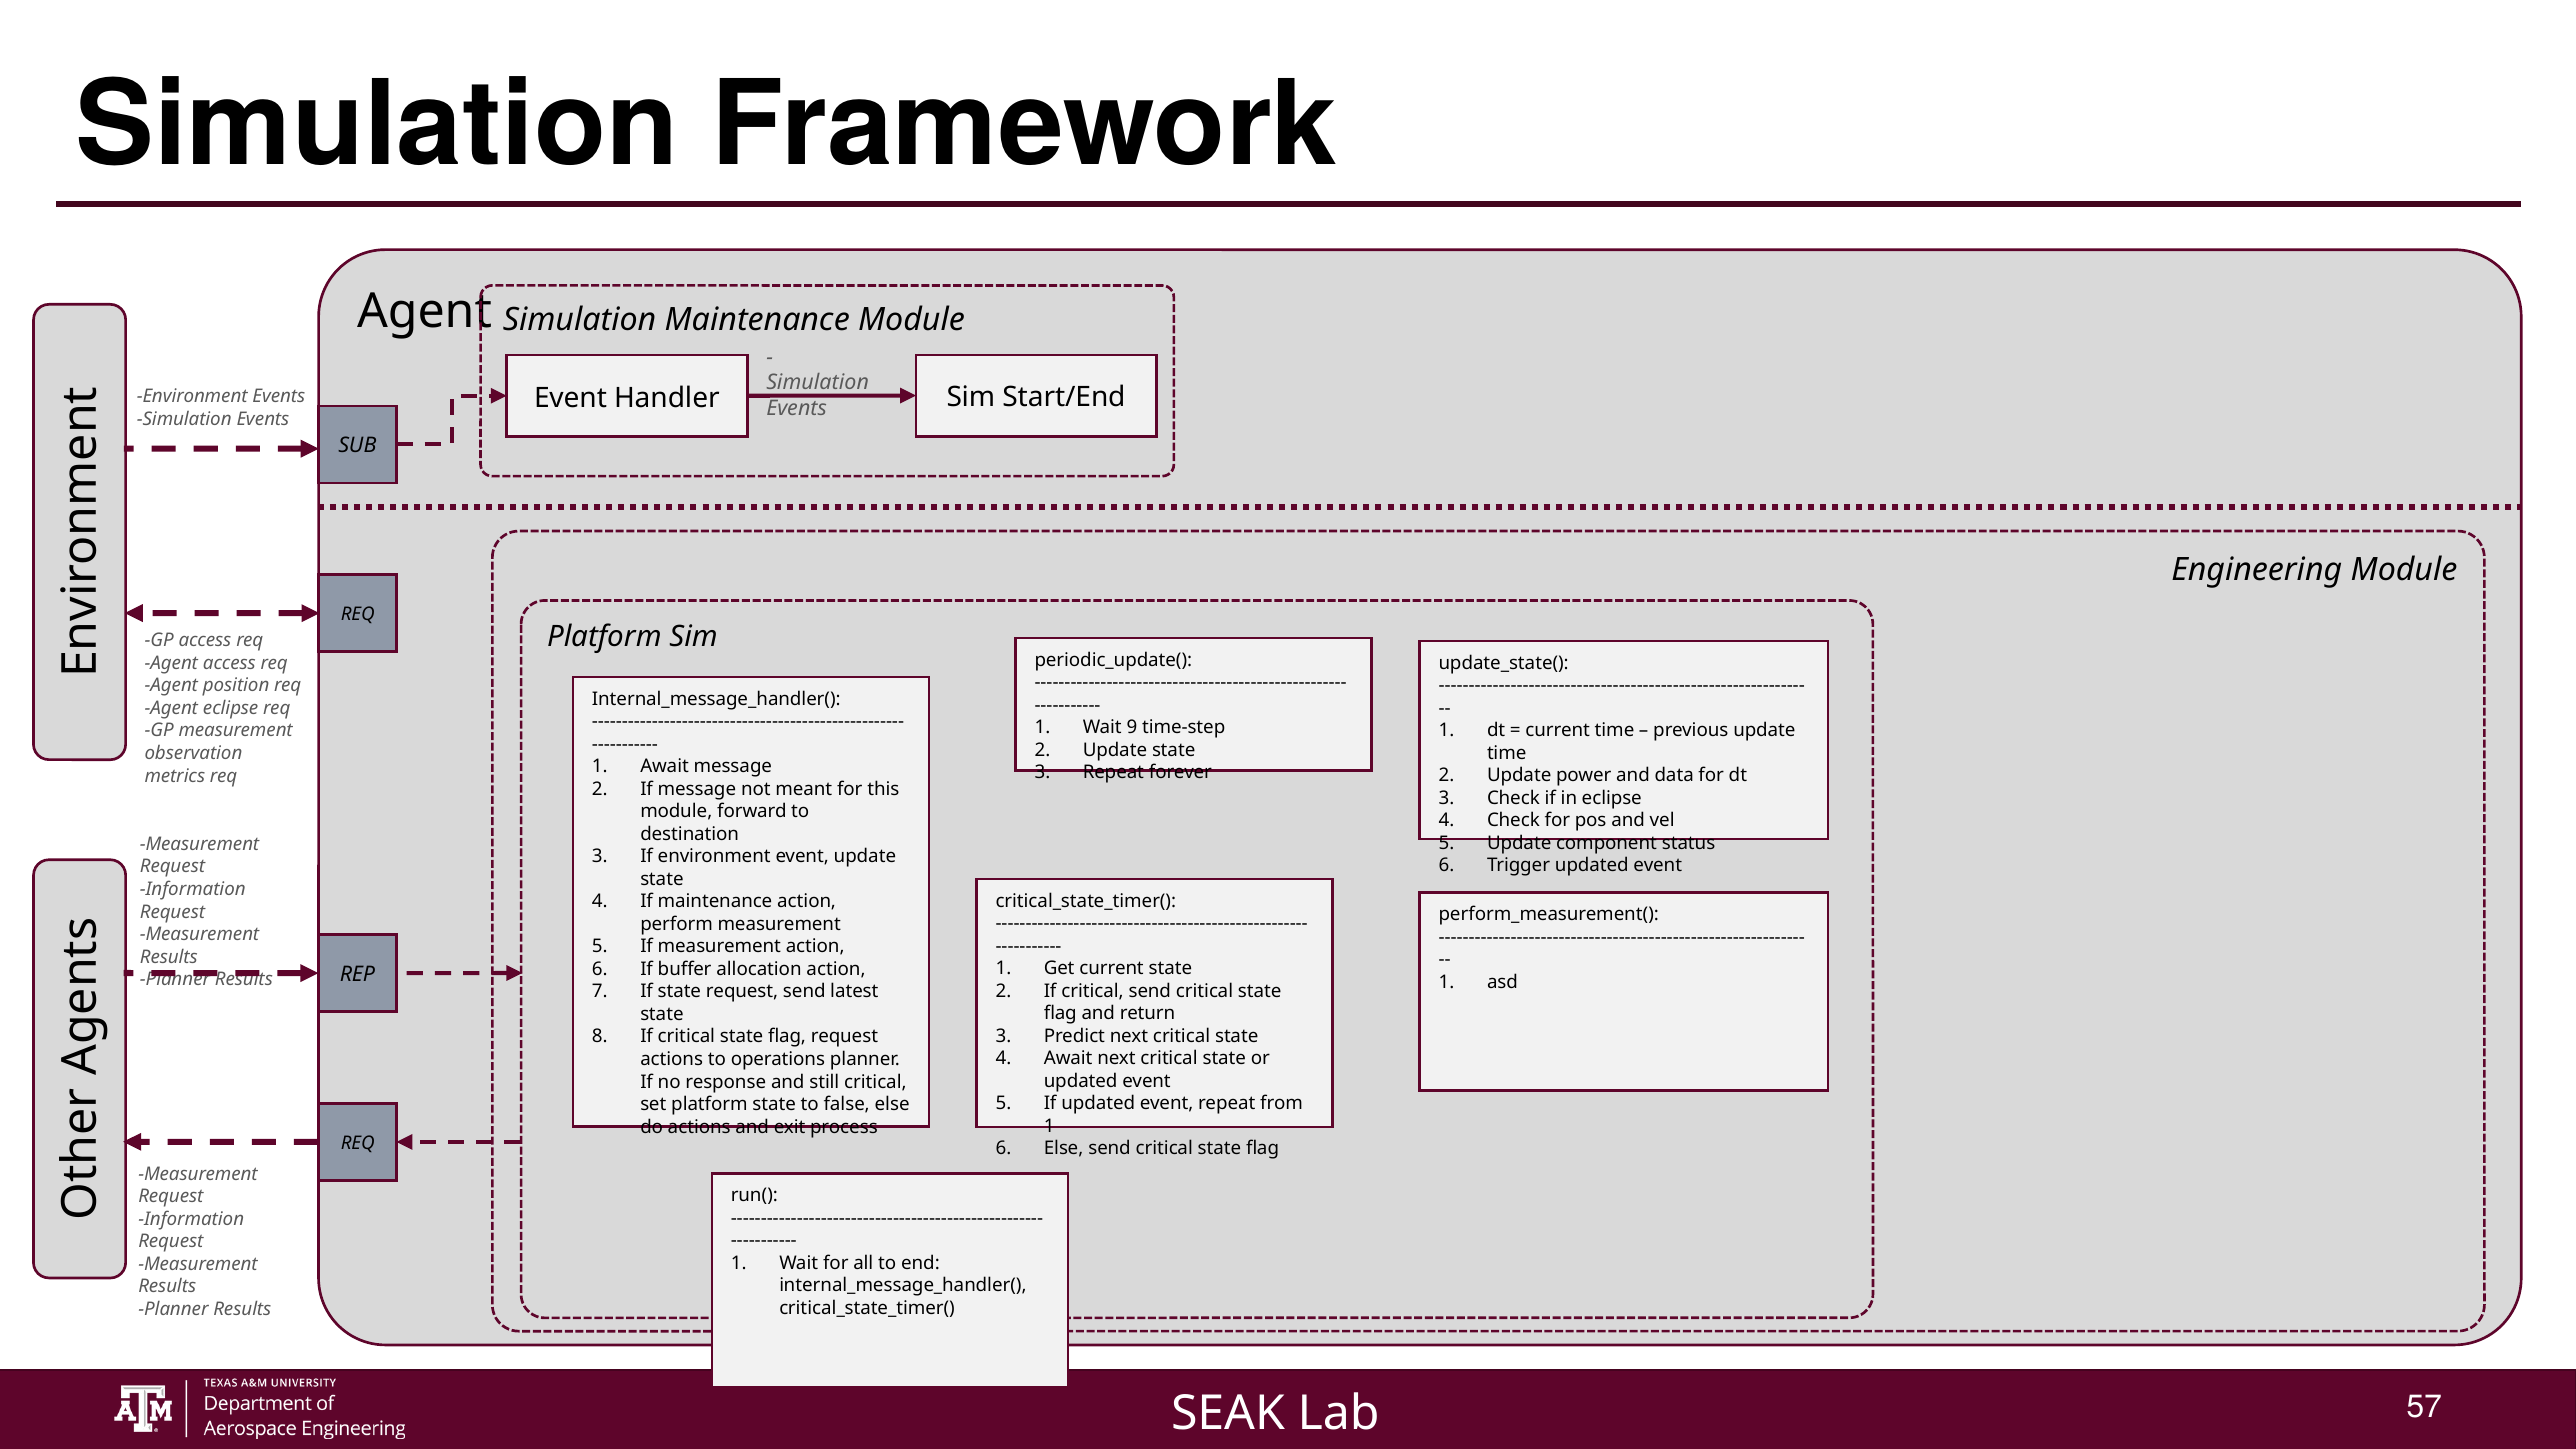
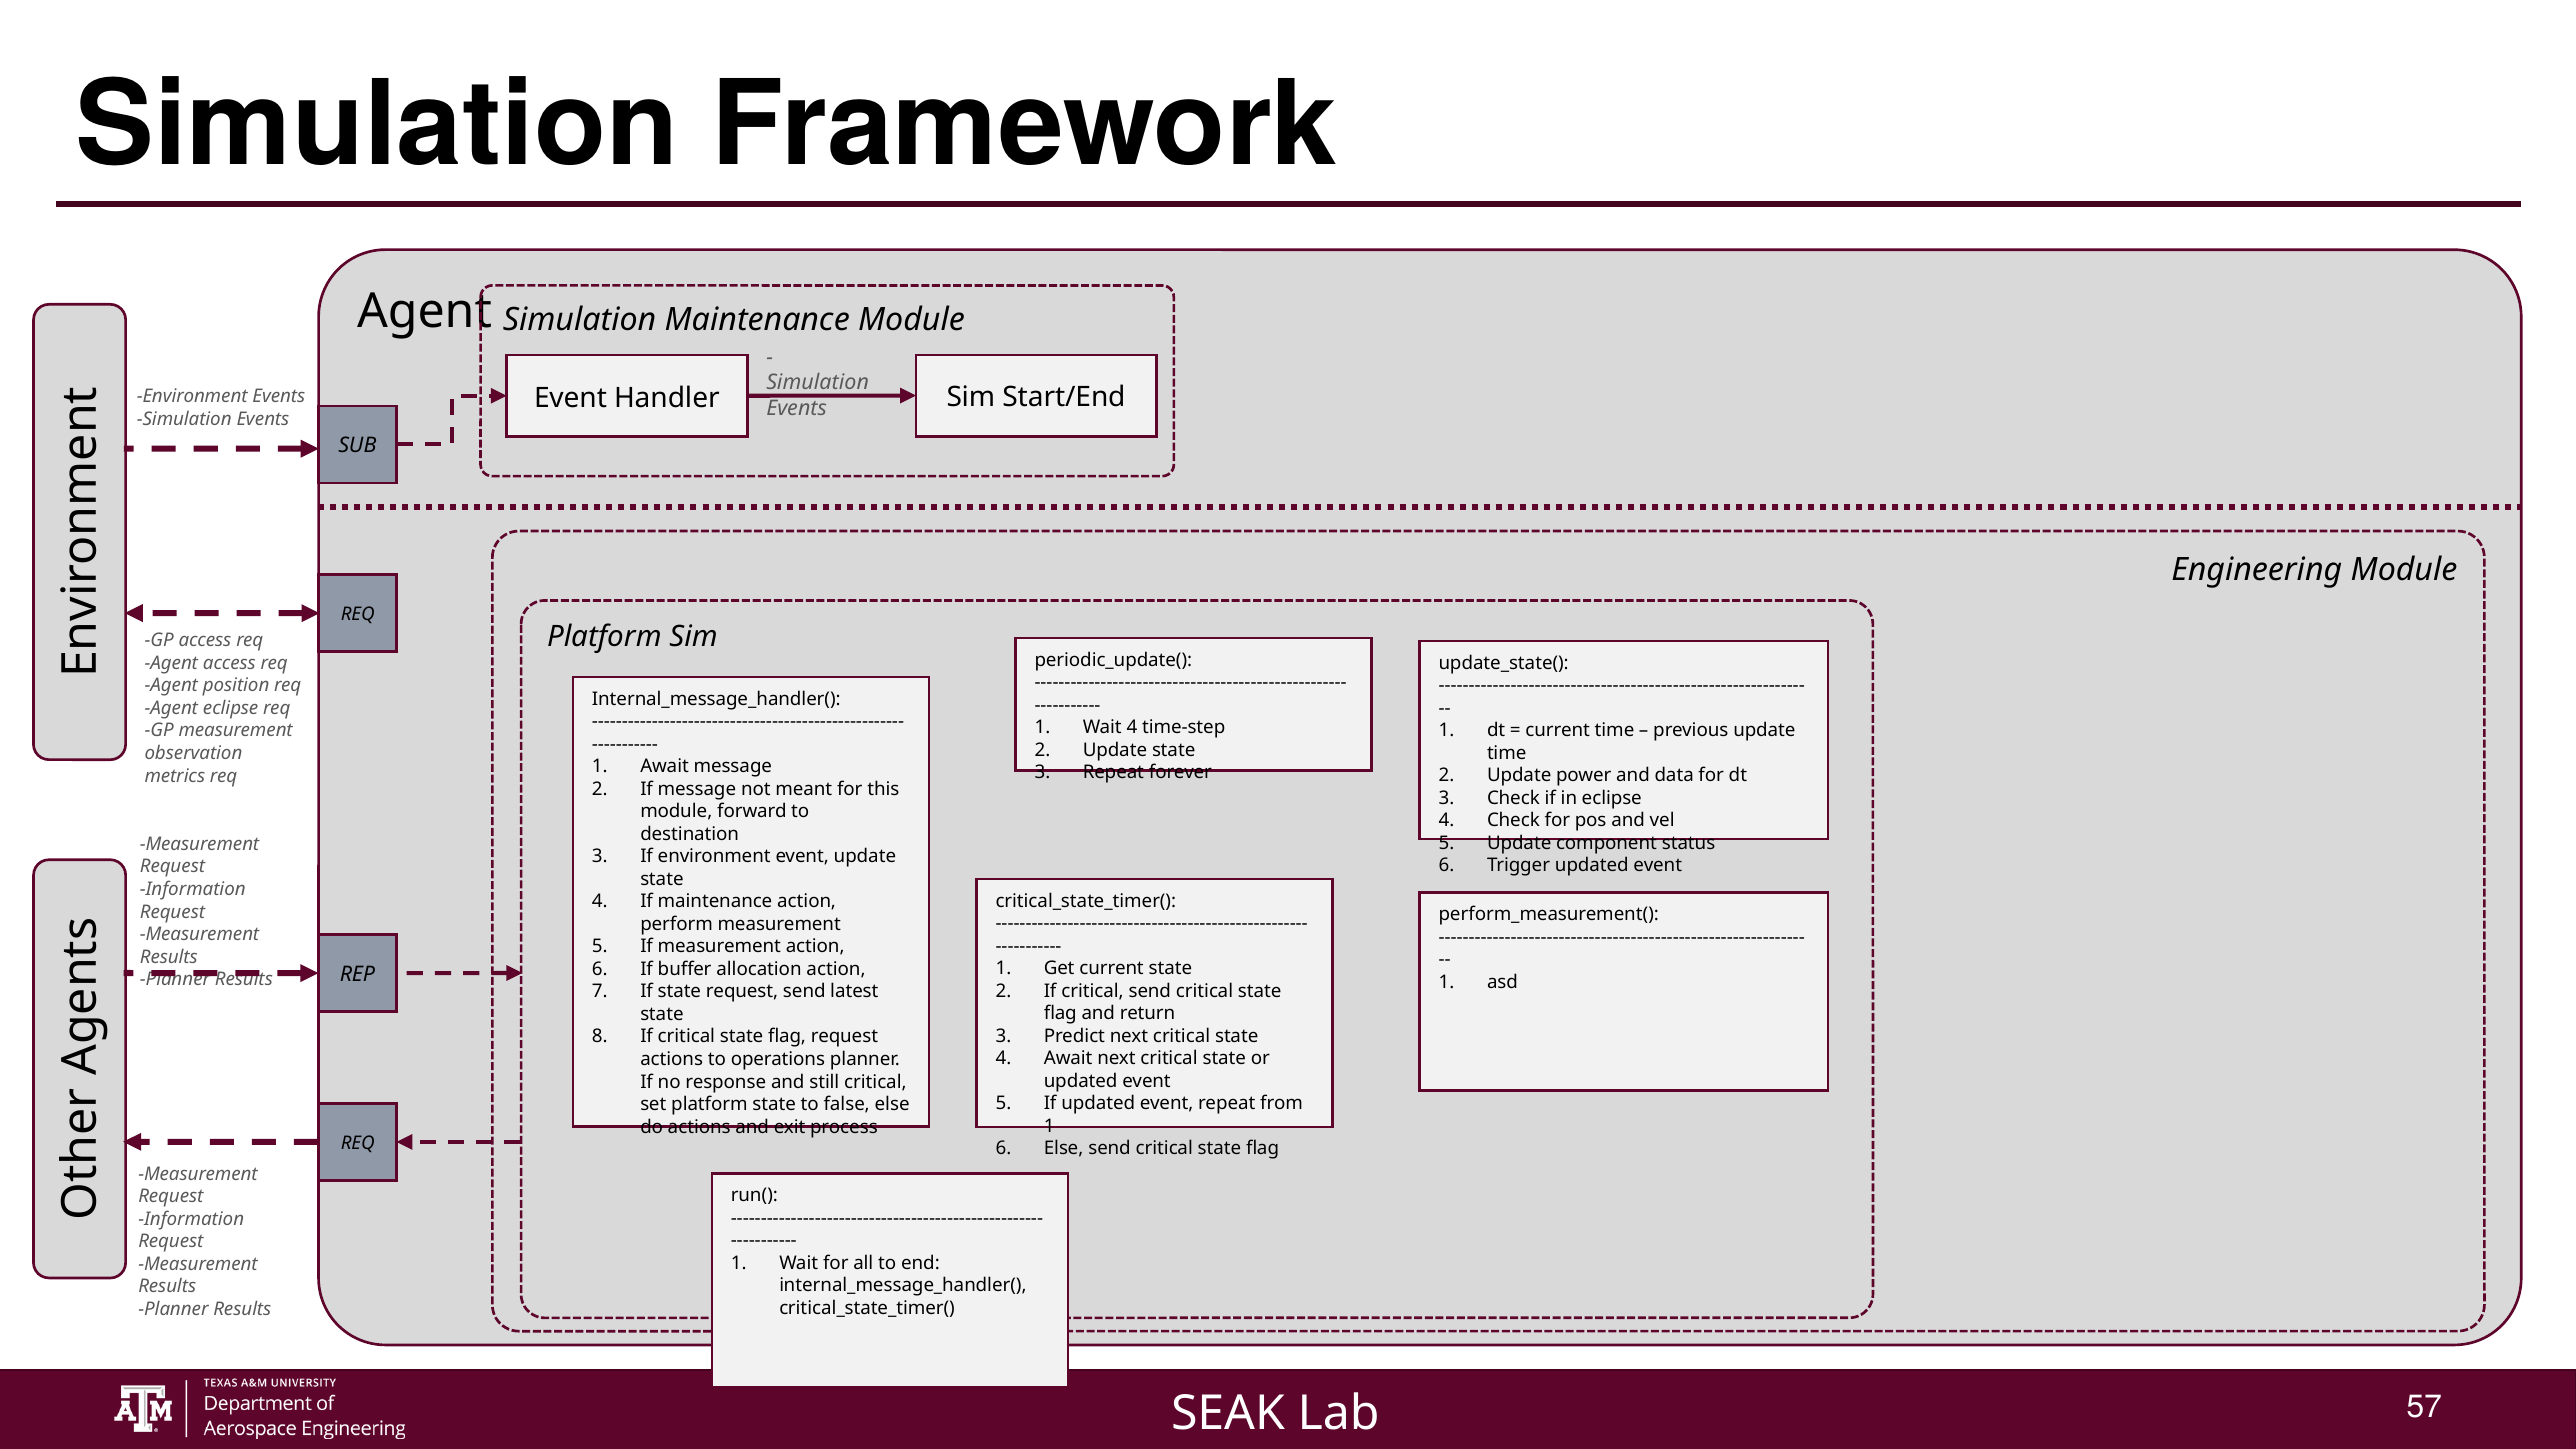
Wait 9: 9 -> 4
